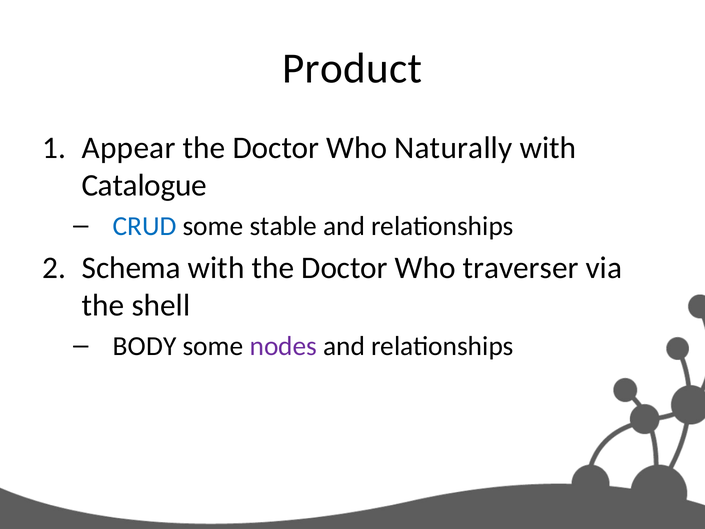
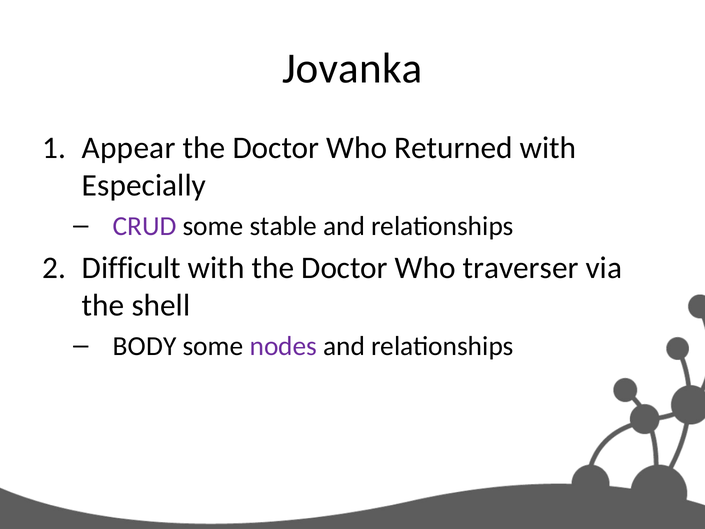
Product: Product -> Jovanka
Naturally: Naturally -> Returned
Catalogue: Catalogue -> Especially
CRUD colour: blue -> purple
Schema: Schema -> Difficult
